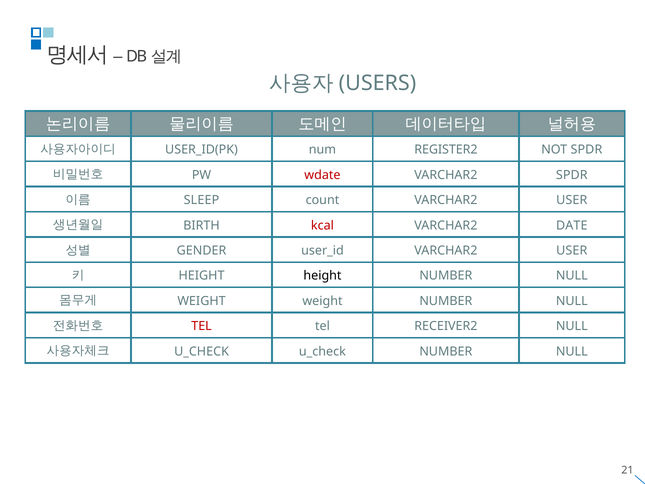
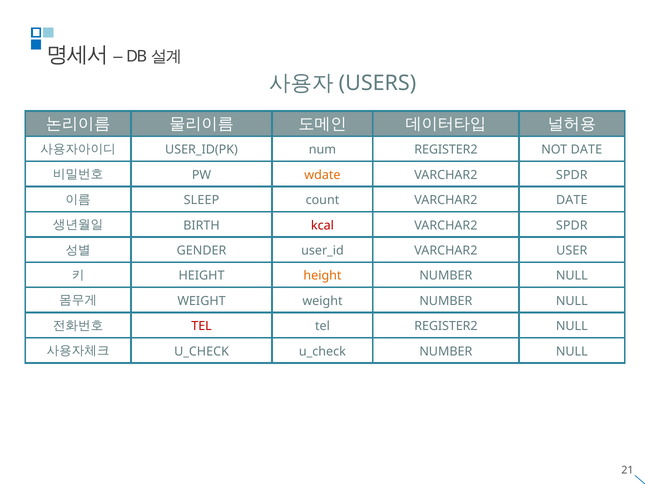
NOT SPDR: SPDR -> DATE
wdate colour: red -> orange
count VARCHAR2 USER: USER -> DATE
DATE at (572, 225): DATE -> SPDR
height at (322, 276) colour: black -> orange
tel RECEIVER2: RECEIVER2 -> REGISTER2
